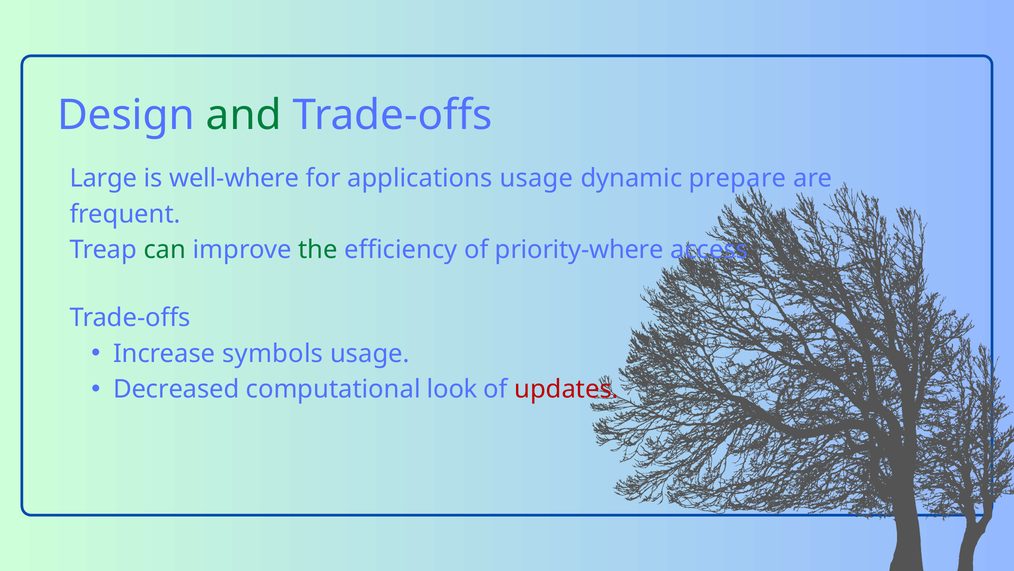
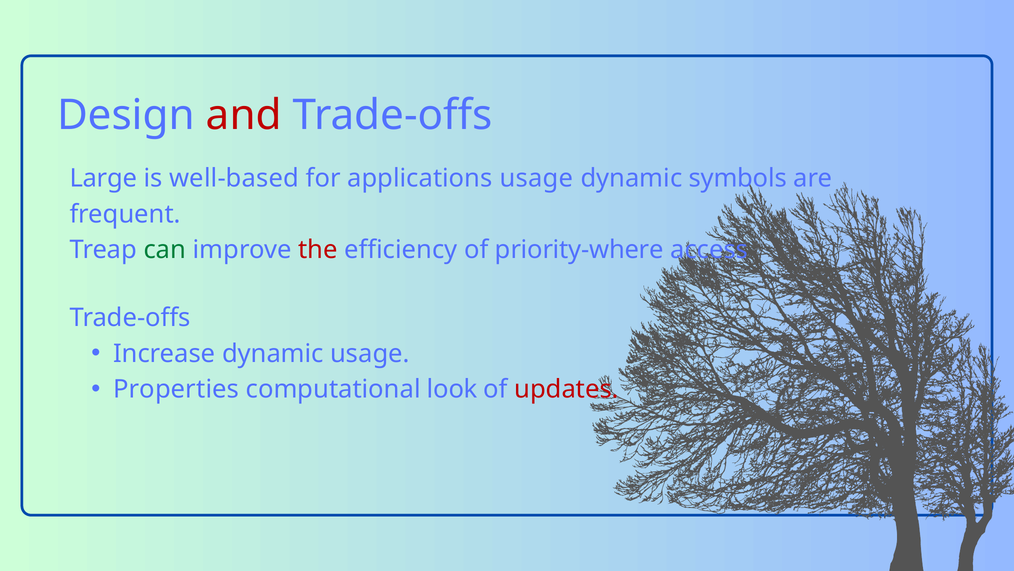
and colour: green -> red
well-where: well-where -> well-based
prepare: prepare -> symbols
the colour: green -> red
Increase symbols: symbols -> dynamic
Decreased: Decreased -> Properties
